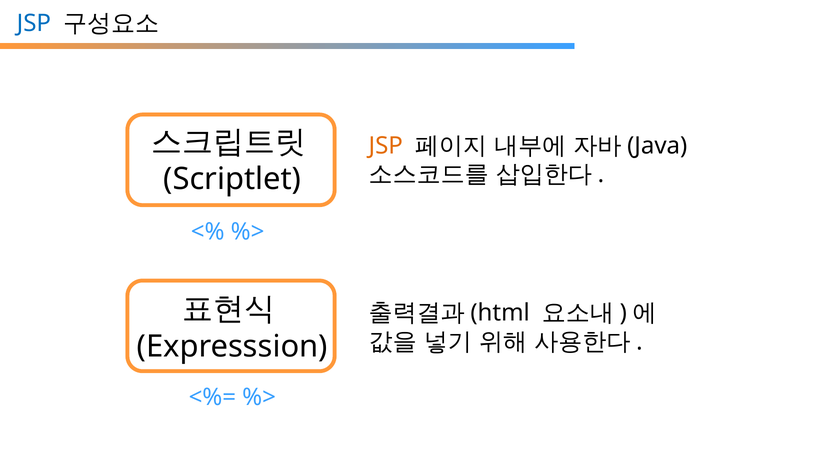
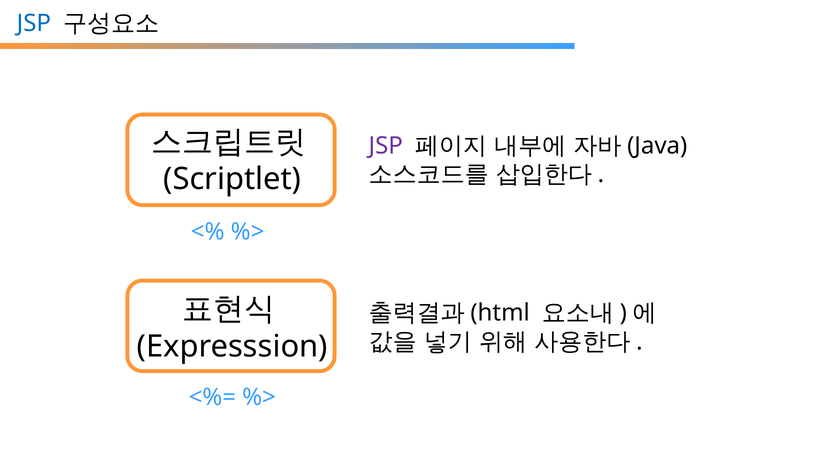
JSP at (386, 146) colour: orange -> purple
